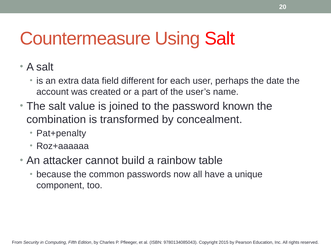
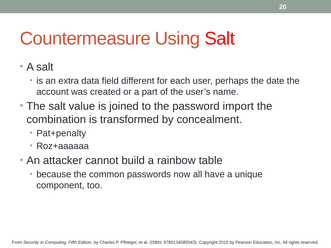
known: known -> import
